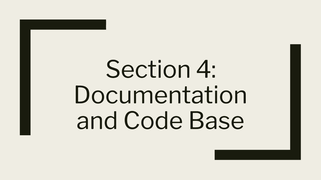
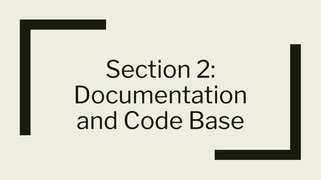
4: 4 -> 2
